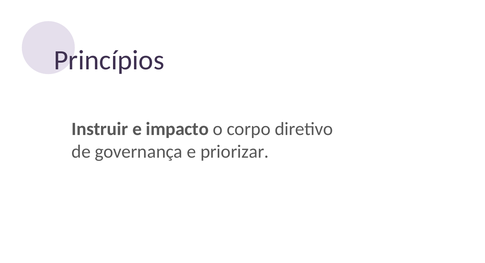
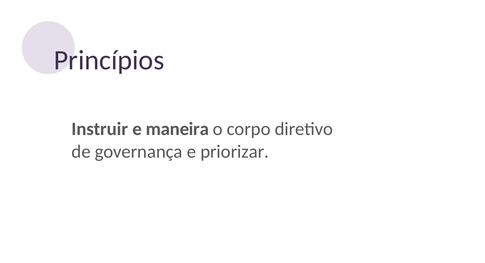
impacto: impacto -> maneira
